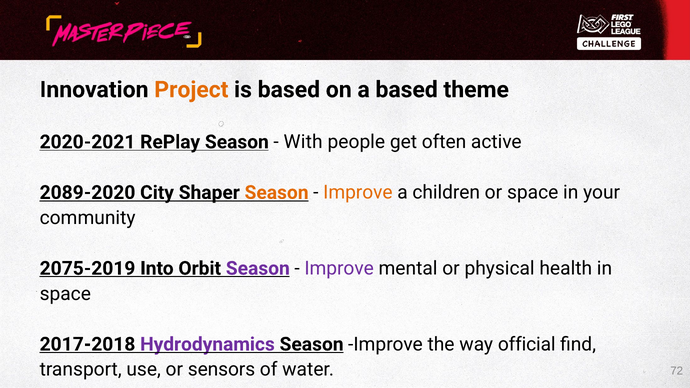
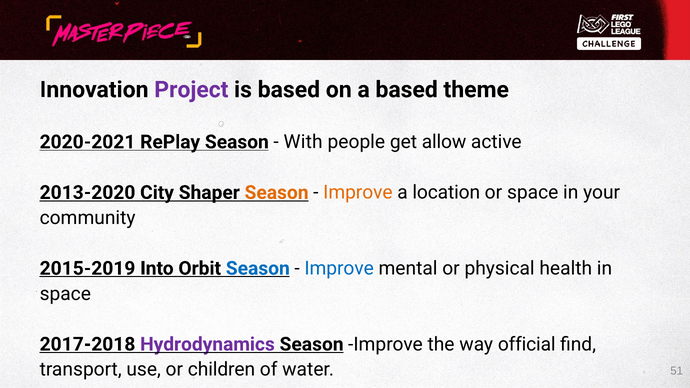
Project colour: orange -> purple
often: often -> allow
2089-2020: 2089-2020 -> 2013-2020
children: children -> location
2075-2019: 2075-2019 -> 2015-2019
Season at (258, 269) colour: purple -> blue
Improve at (339, 269) colour: purple -> blue
sensors: sensors -> children
72: 72 -> 51
